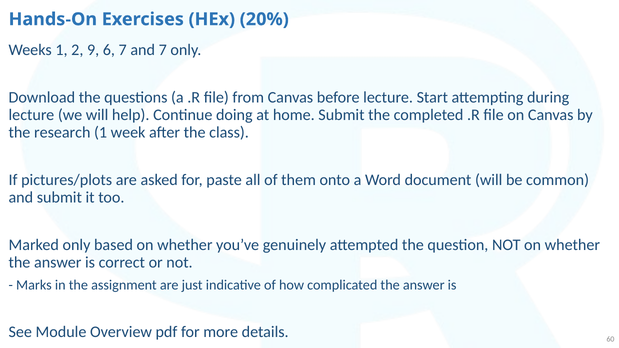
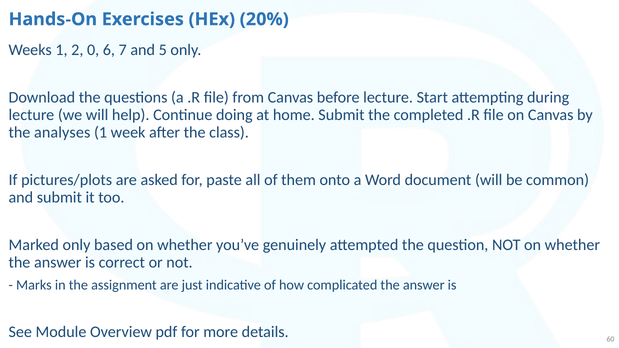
9: 9 -> 0
and 7: 7 -> 5
research: research -> analyses
